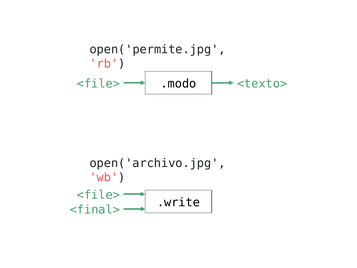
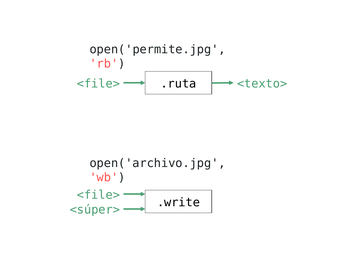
.modo: .modo -> .ruta
<final>: <final> -> <súper>
